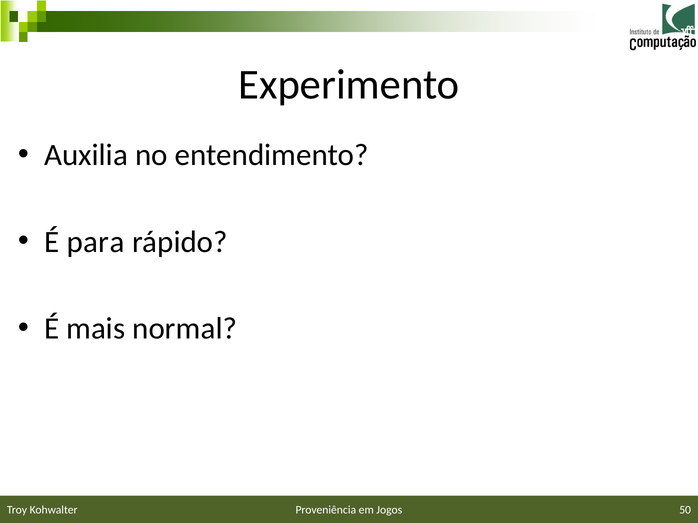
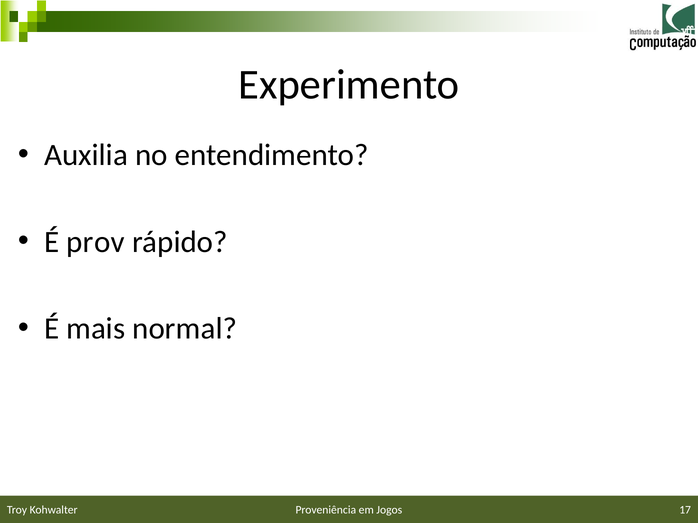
para: para -> prov
50: 50 -> 17
